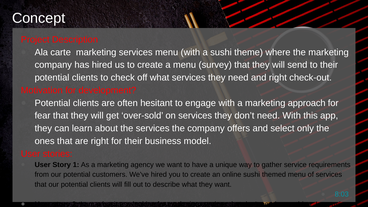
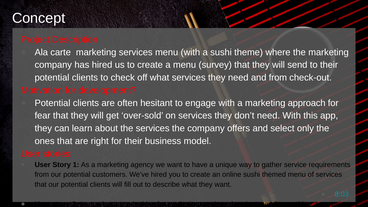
and right: right -> from
